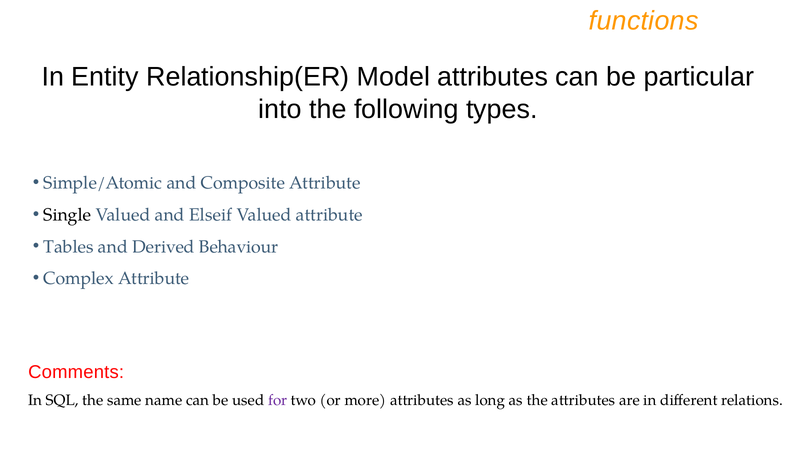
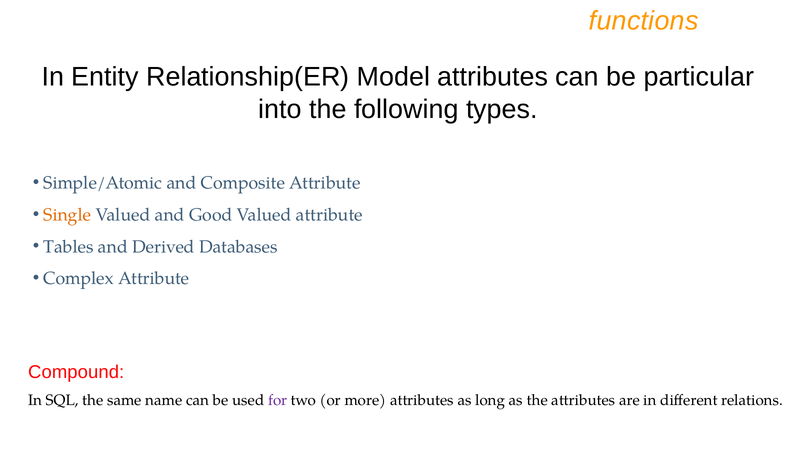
Single colour: black -> orange
Elseif: Elseif -> Good
Behaviour: Behaviour -> Databases
Comments: Comments -> Compound
